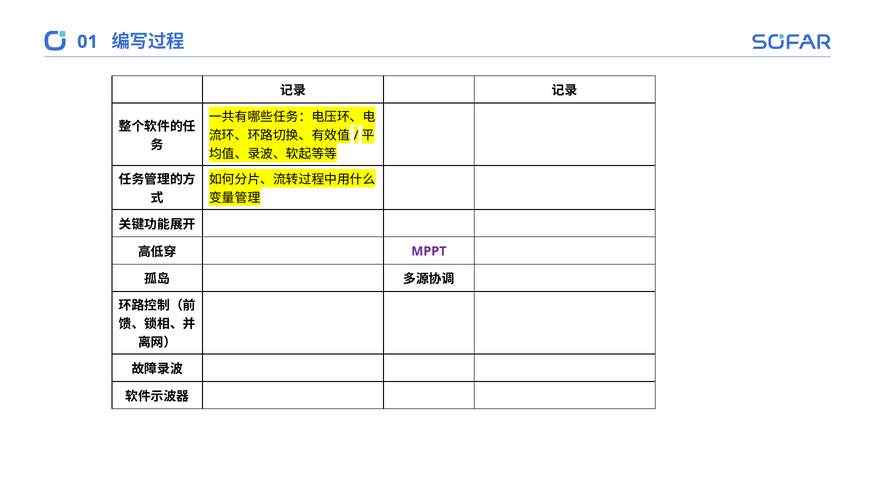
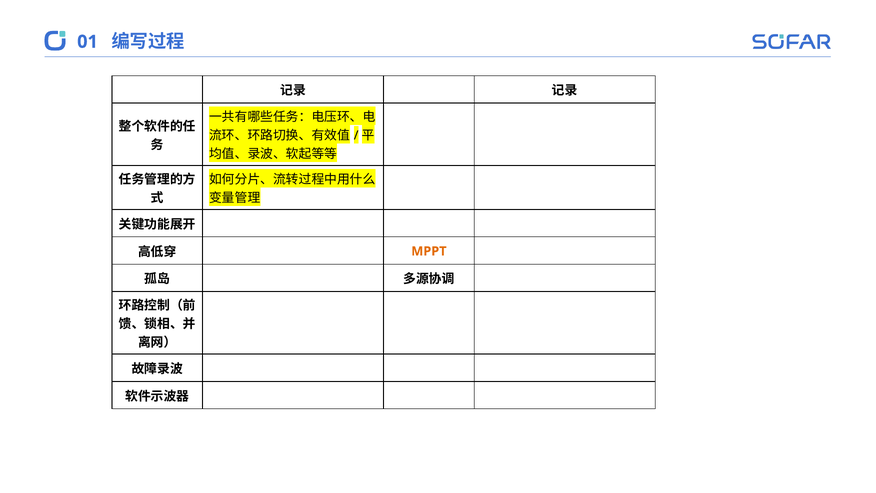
MPPT colour: purple -> orange
